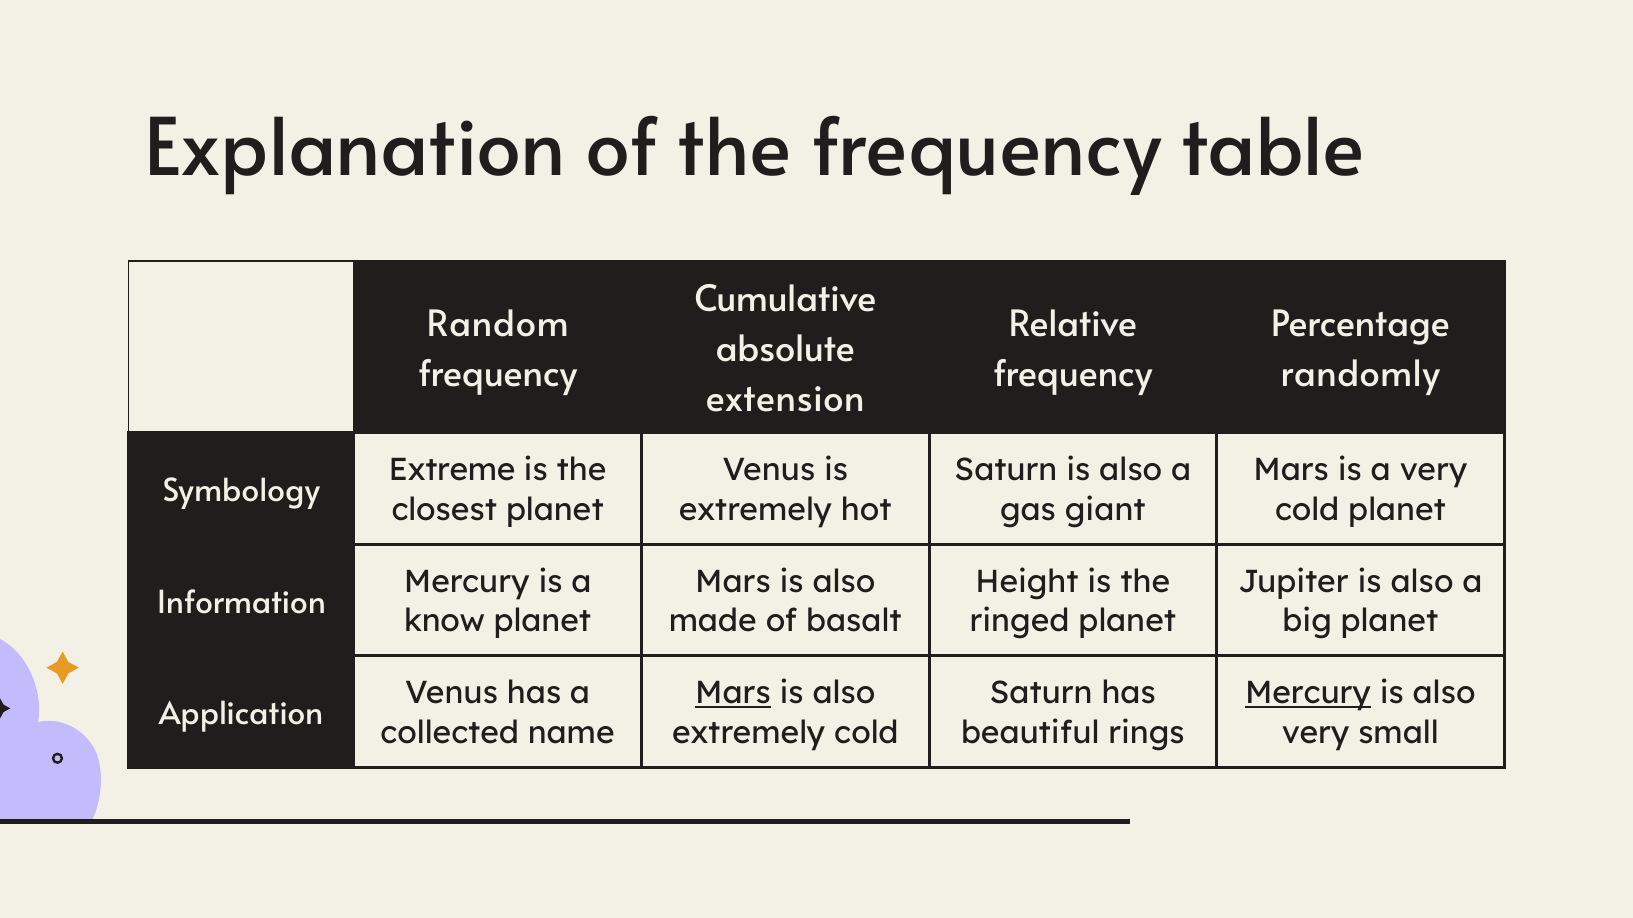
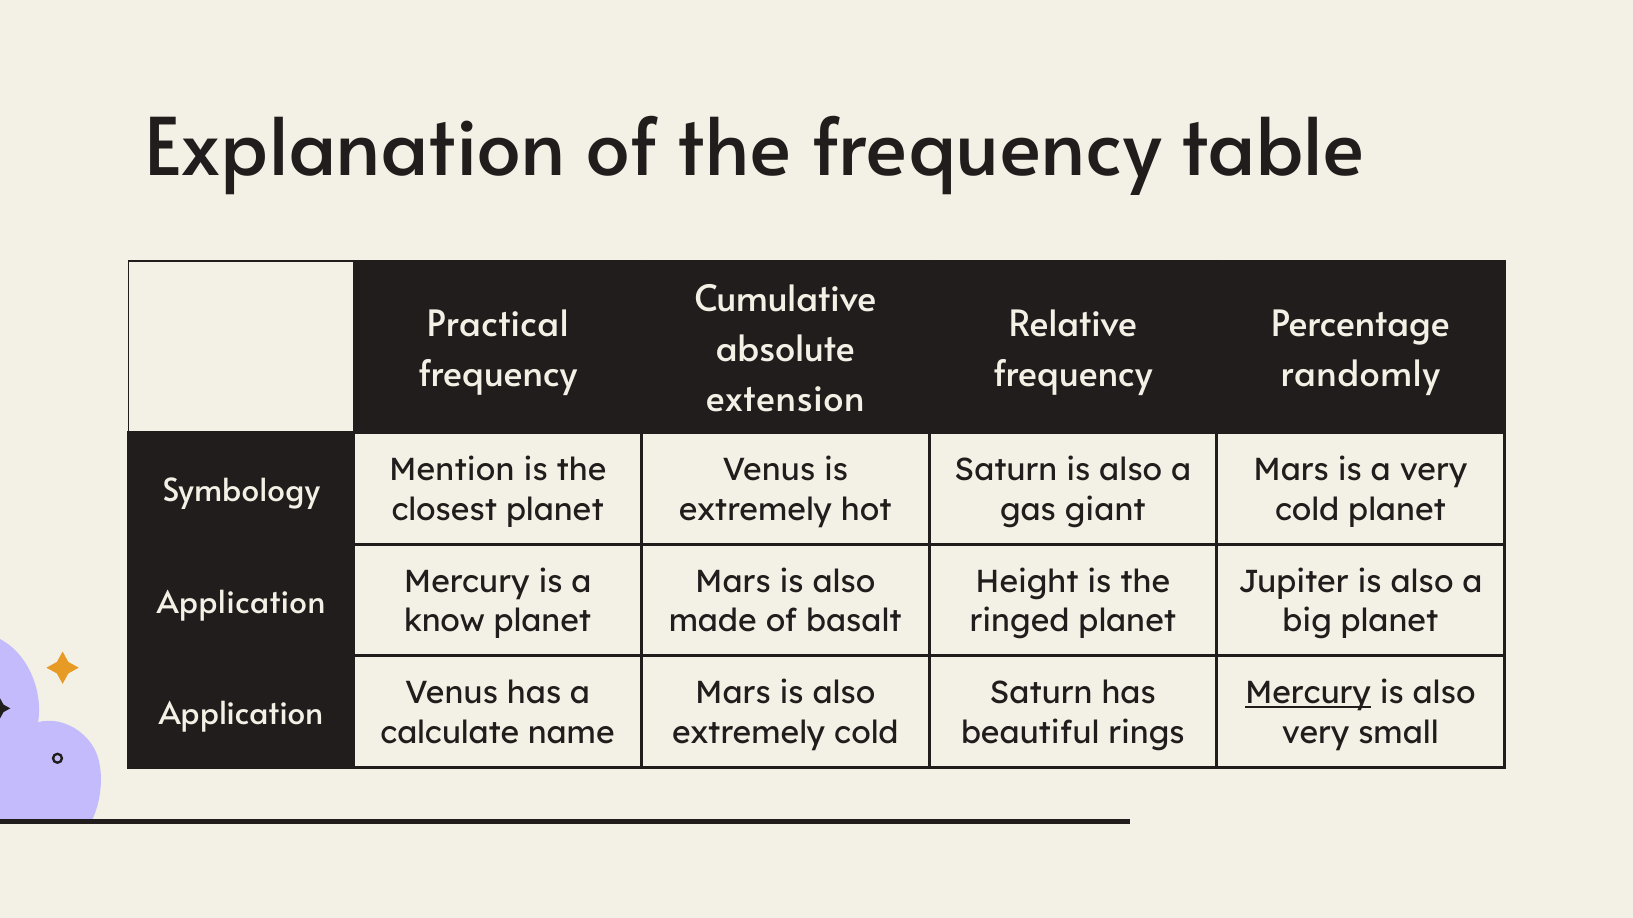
Random: Random -> Practical
Extreme: Extreme -> Mention
Information at (241, 603): Information -> Application
Mars at (733, 694) underline: present -> none
collected: collected -> calculate
